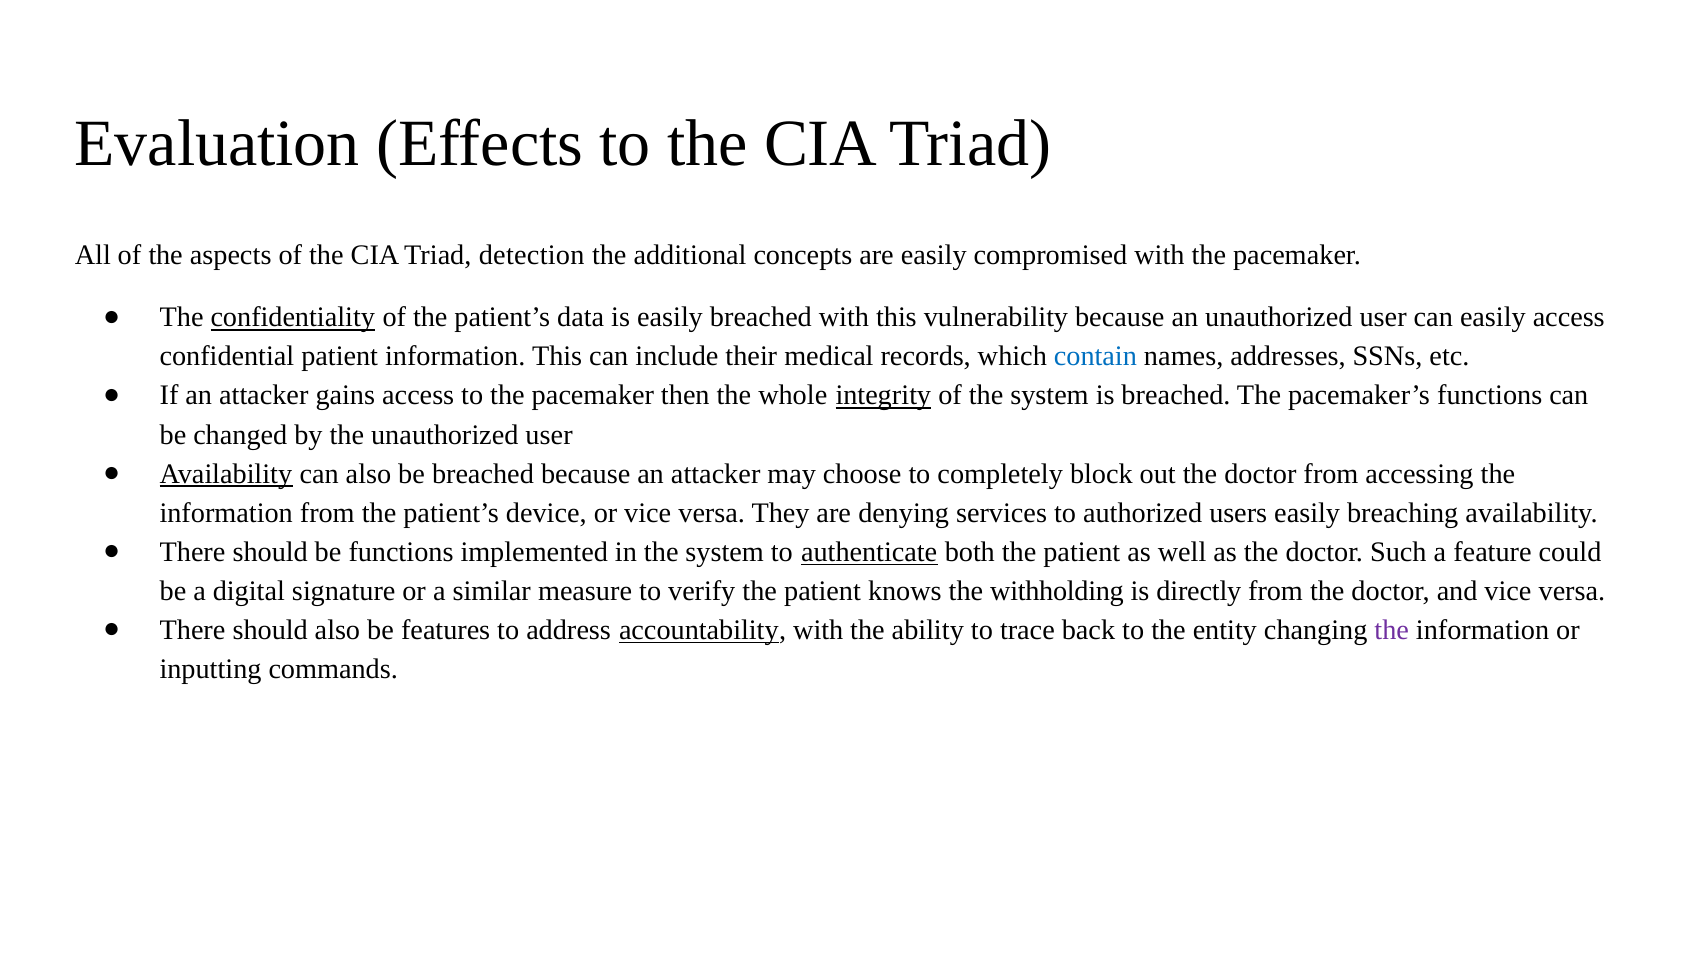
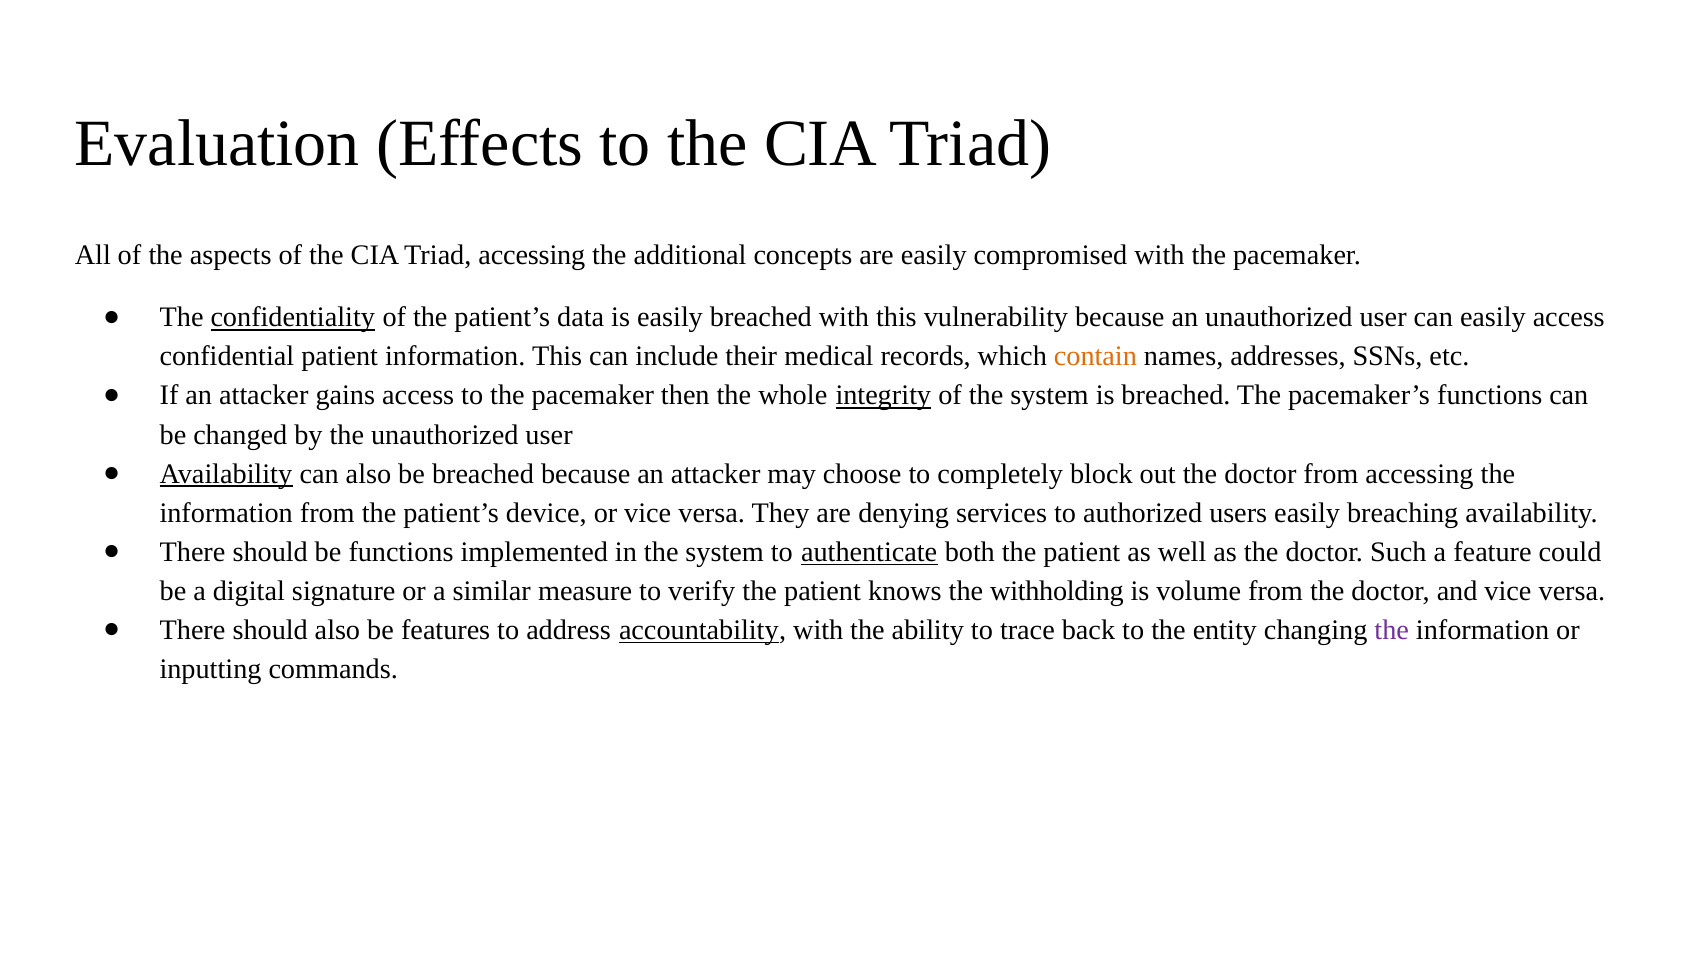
Triad detection: detection -> accessing
contain colour: blue -> orange
directly: directly -> volume
